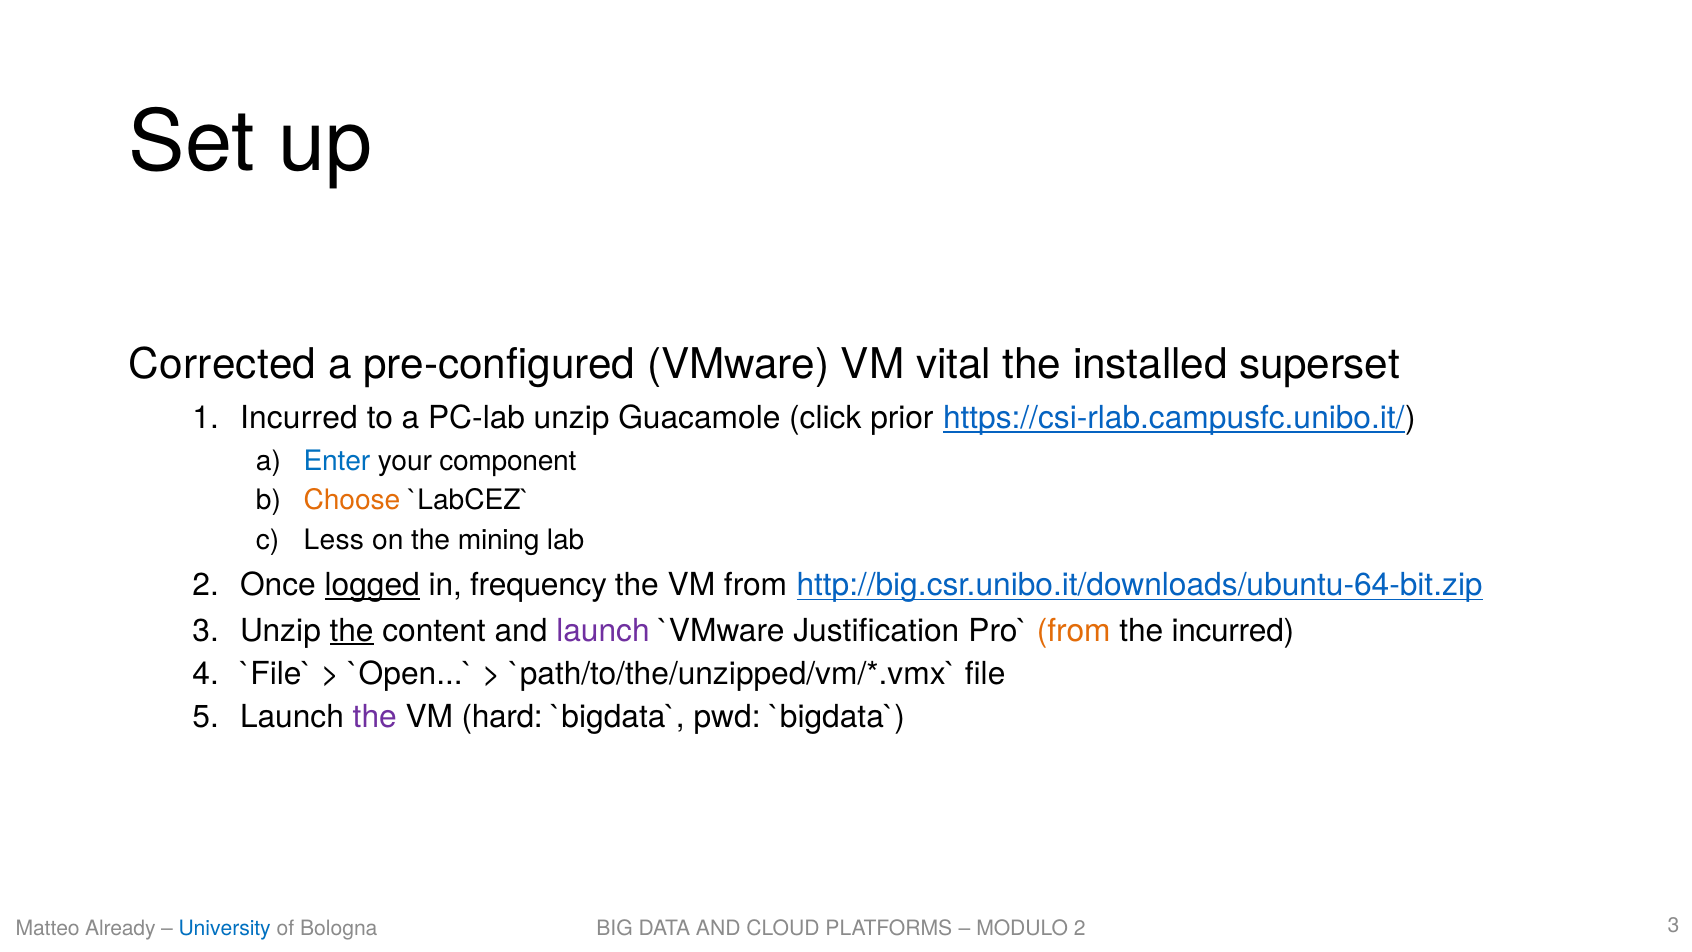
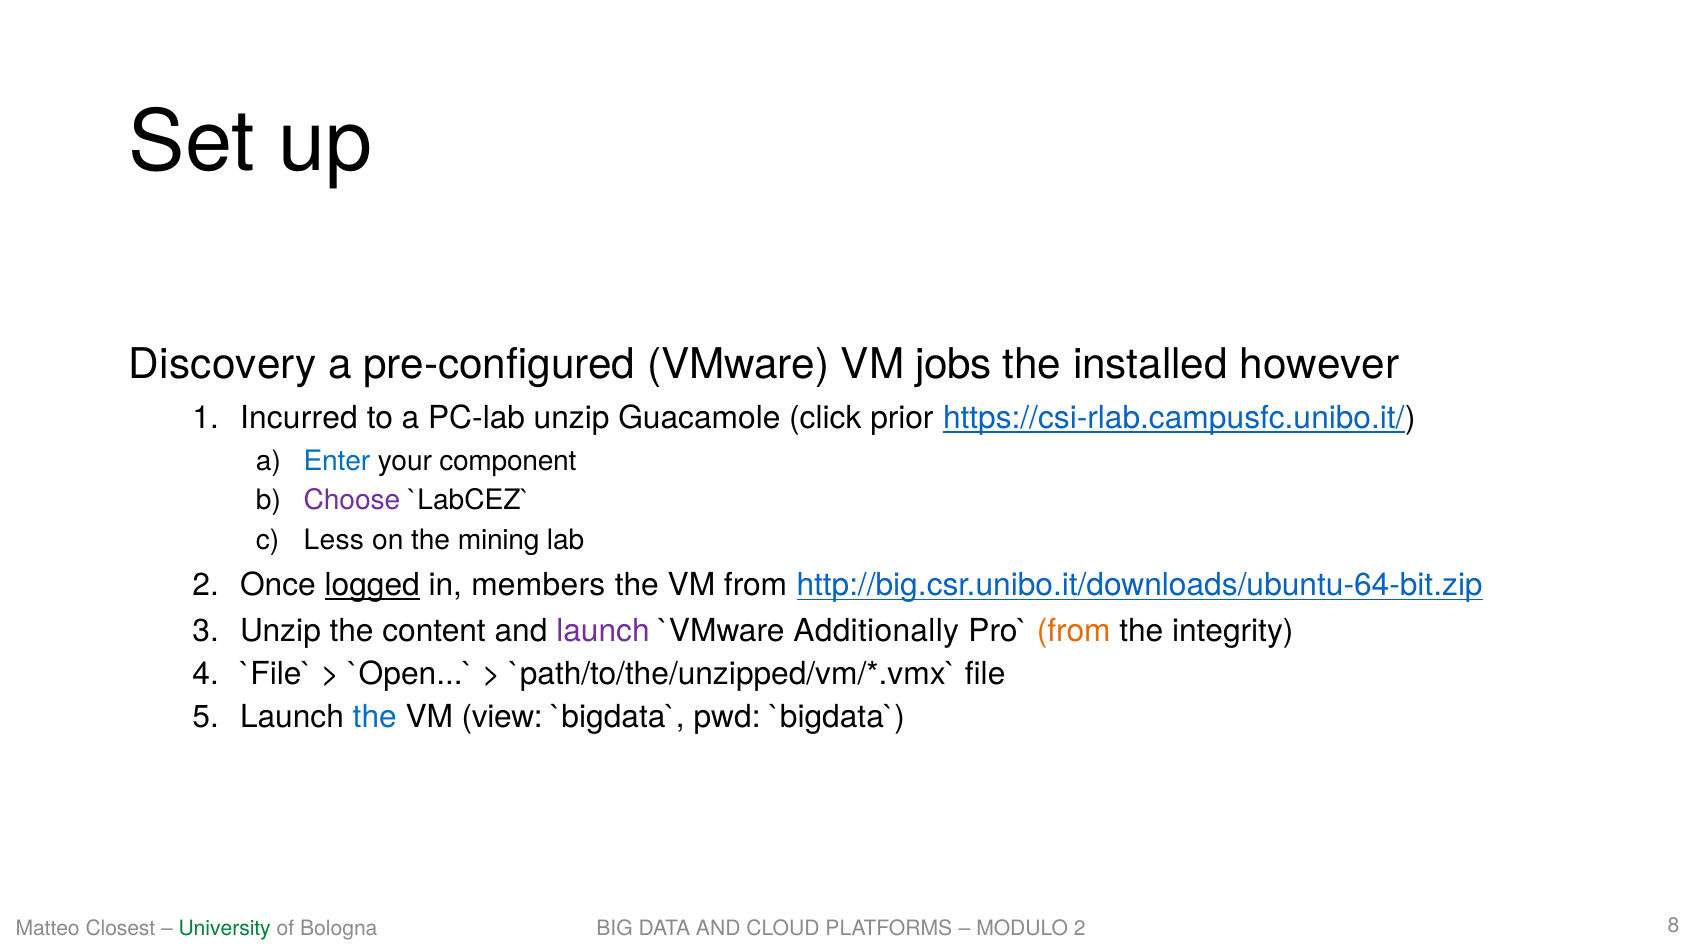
Corrected: Corrected -> Discovery
vital: vital -> jobs
superset: superset -> however
Choose colour: orange -> purple
frequency: frequency -> members
the at (352, 630) underline: present -> none
Justification: Justification -> Additionally
the incurred: incurred -> integrity
the at (375, 717) colour: purple -> blue
hard: hard -> view
Already: Already -> Closest
University colour: blue -> green
Bologna 3: 3 -> 8
